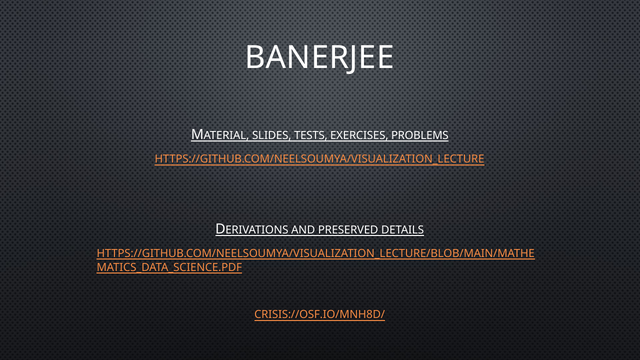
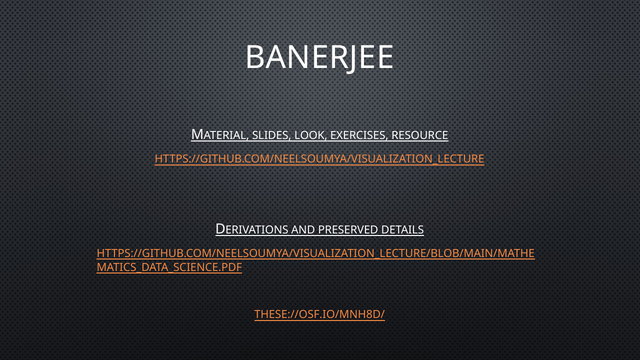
TESTS: TESTS -> LOOK
PROBLEMS: PROBLEMS -> RESOURCE
CRISIS://OSF.IO/MNH8D/: CRISIS://OSF.IO/MNH8D/ -> THESE://OSF.IO/MNH8D/
